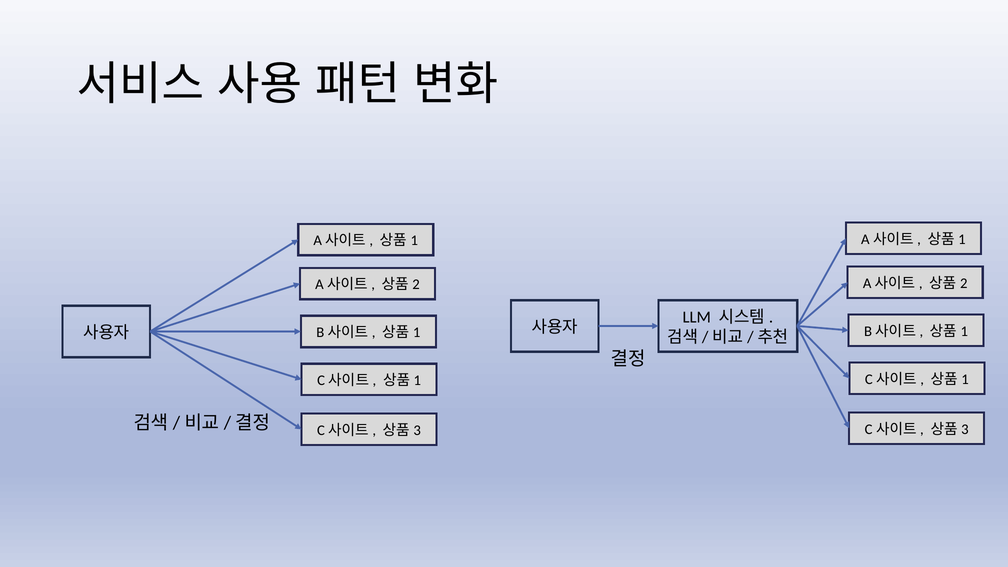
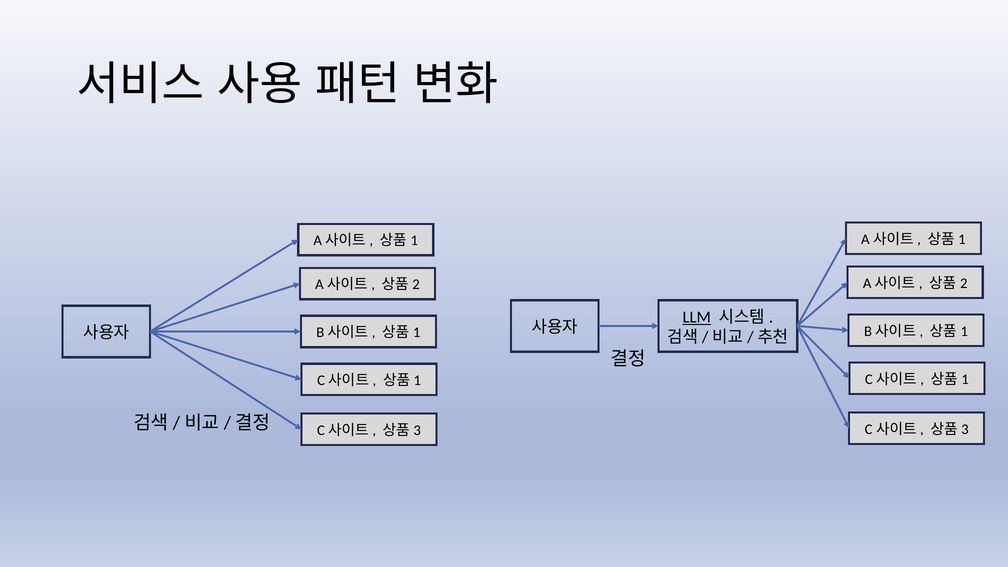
LLM underline: none -> present
